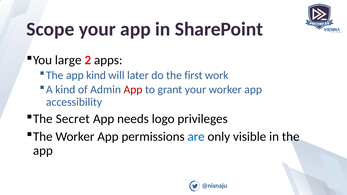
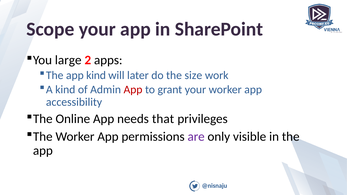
first: first -> size
Secret: Secret -> Online
logo: logo -> that
are colour: blue -> purple
